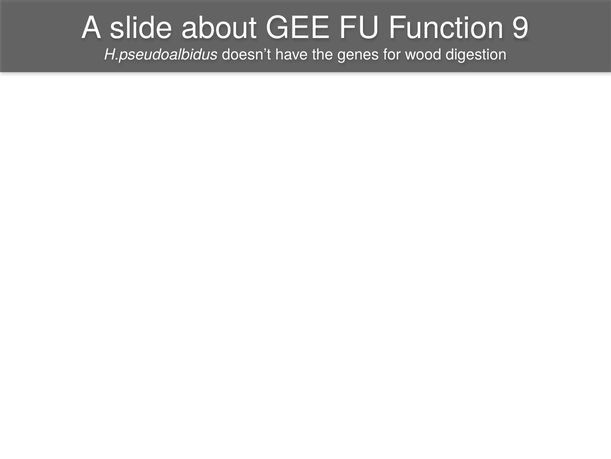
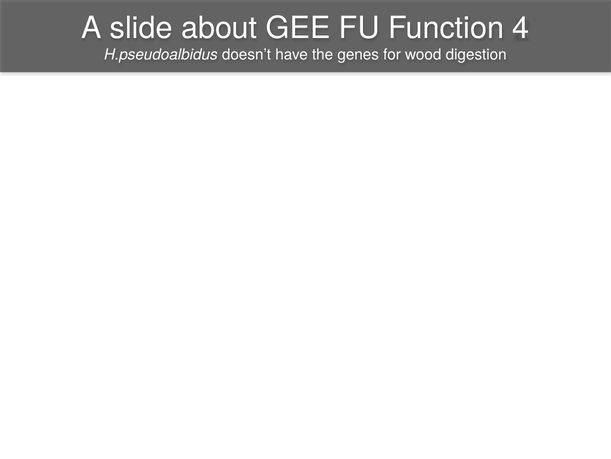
9: 9 -> 4
